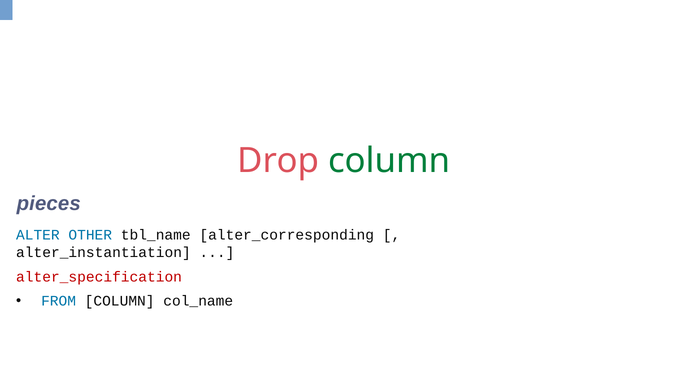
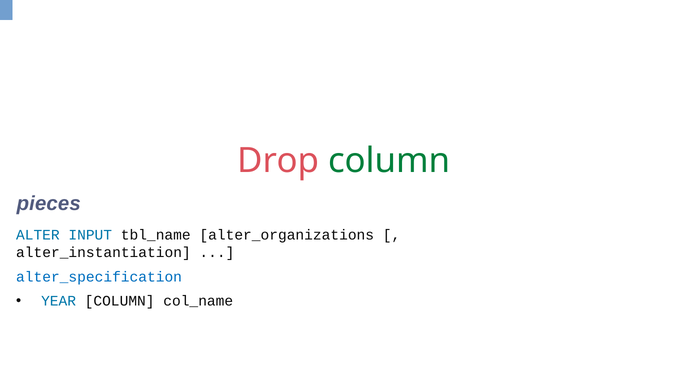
OTHER: OTHER -> INPUT
alter_corresponding: alter_corresponding -> alter_organizations
alter_specification colour: red -> blue
FROM: FROM -> YEAR
